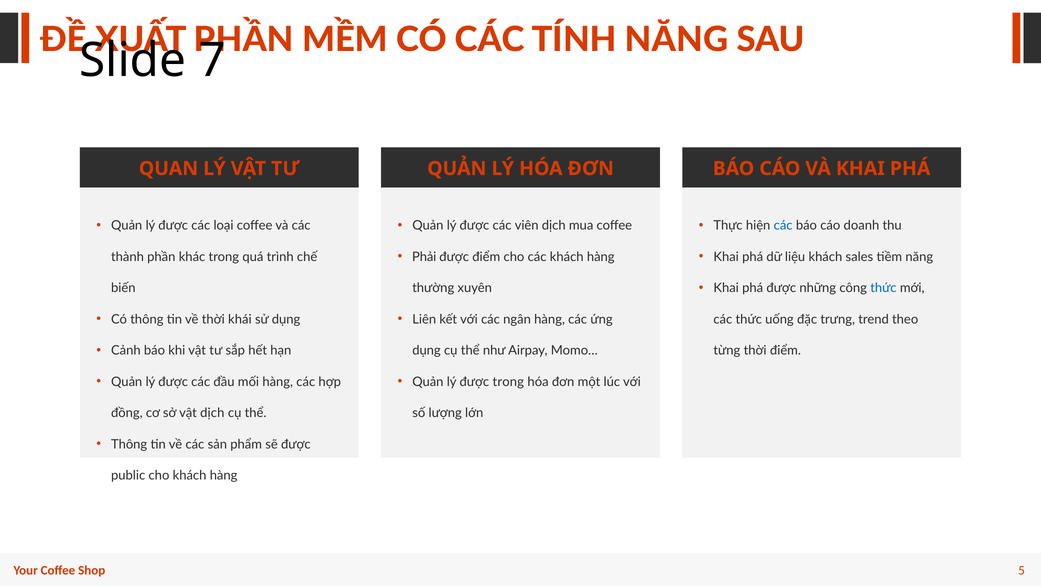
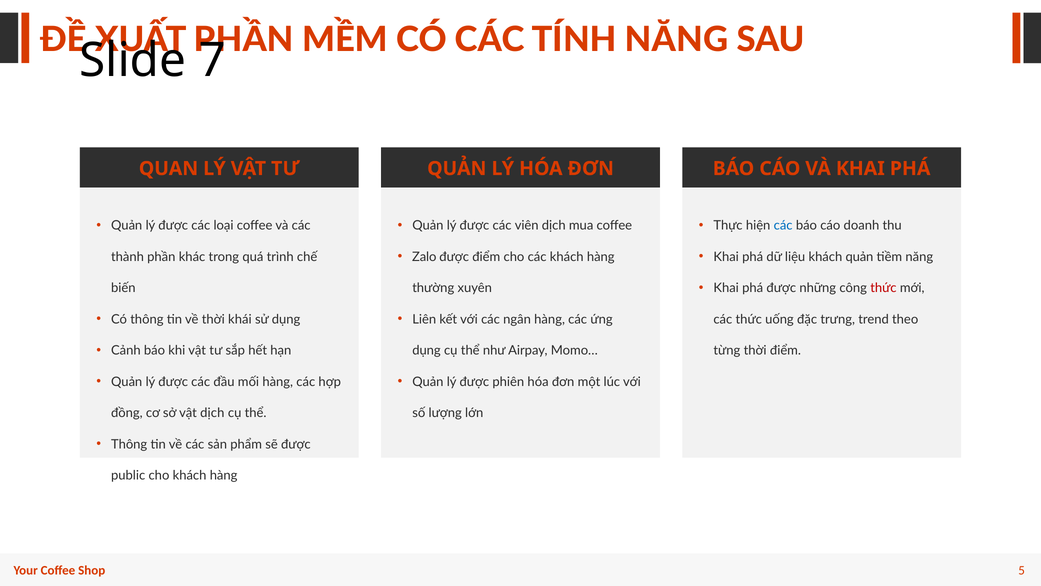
Phải: Phải -> Zalo
khách sales: sales -> quản
thức at (883, 288) colour: blue -> red
được trong: trong -> phiên
